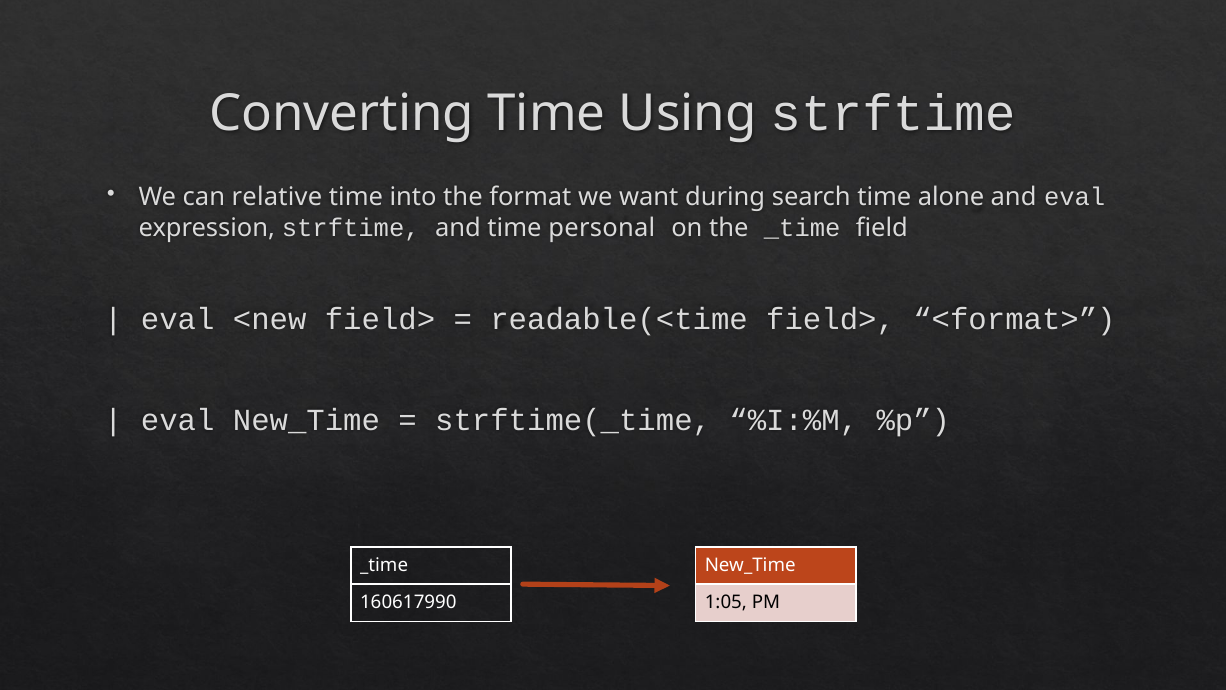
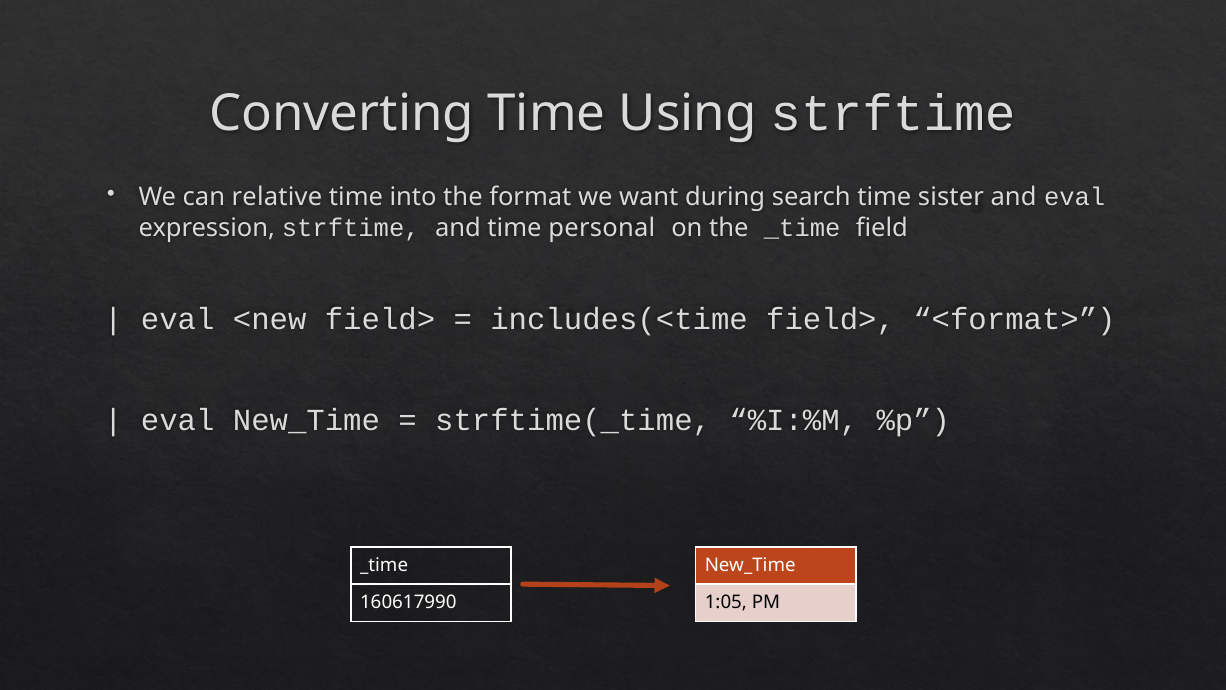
alone: alone -> sister
readable(<time: readable(<time -> includes(<time
